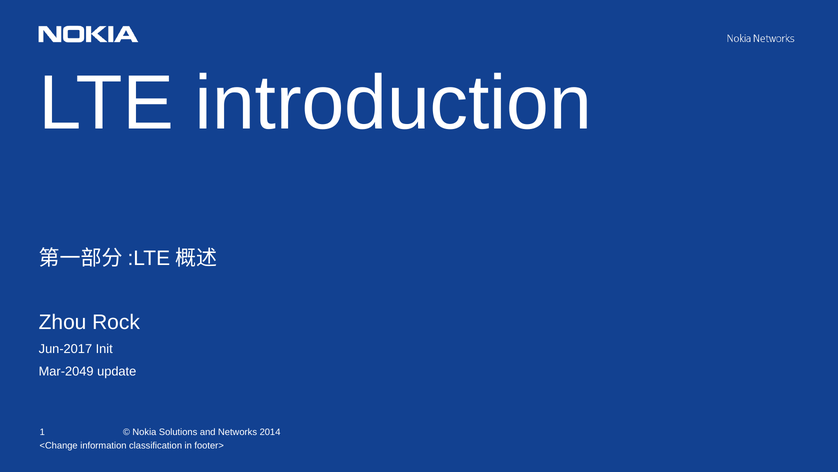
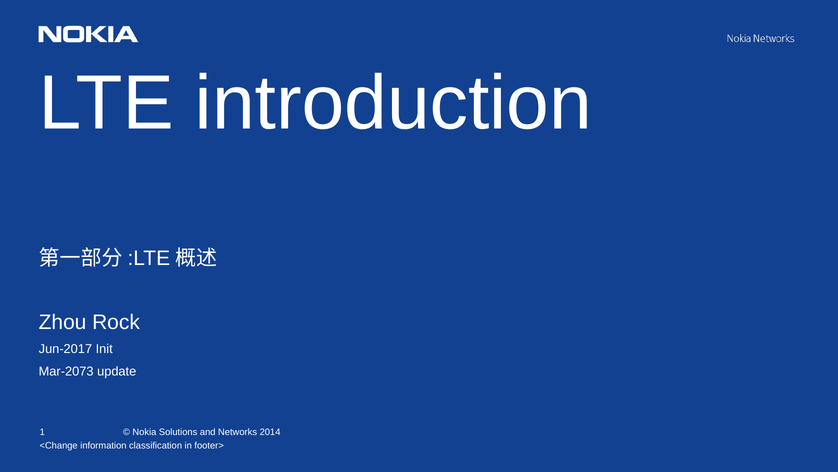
Mar-2049: Mar-2049 -> Mar-2073
